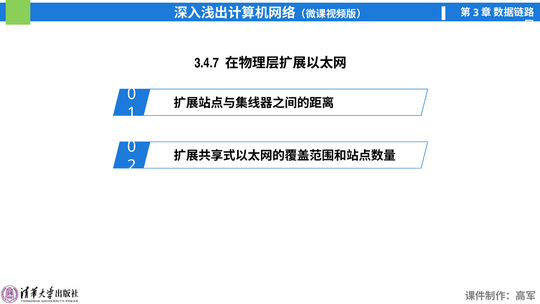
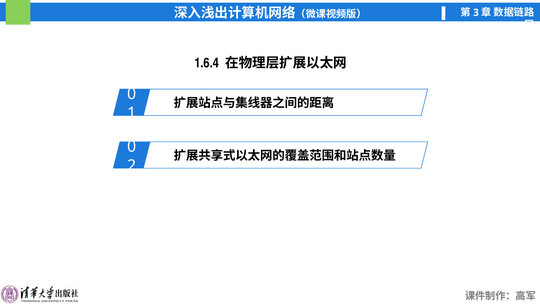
3.4.7: 3.4.7 -> 1.6.4
